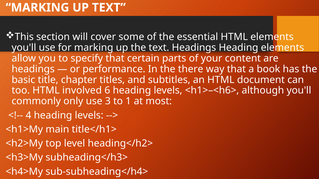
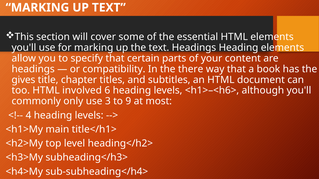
performance: performance -> compatibility
basic: basic -> gives
1: 1 -> 9
